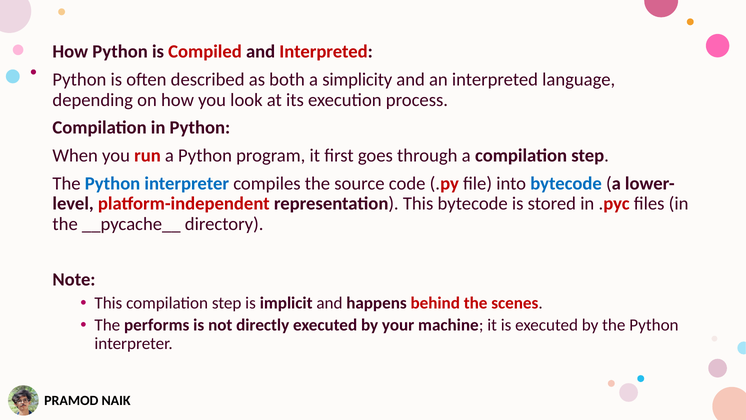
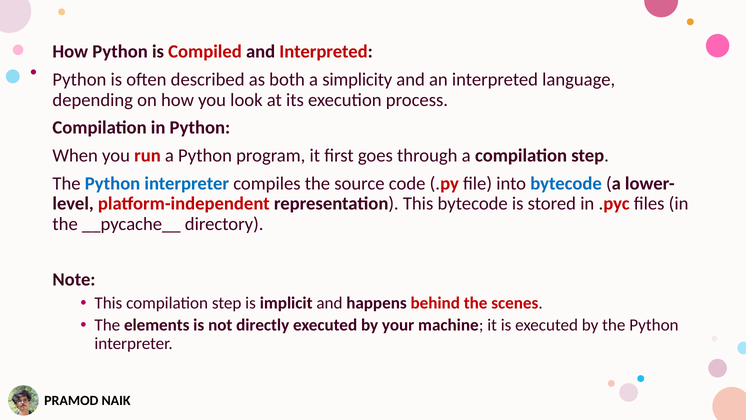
performs: performs -> elements
